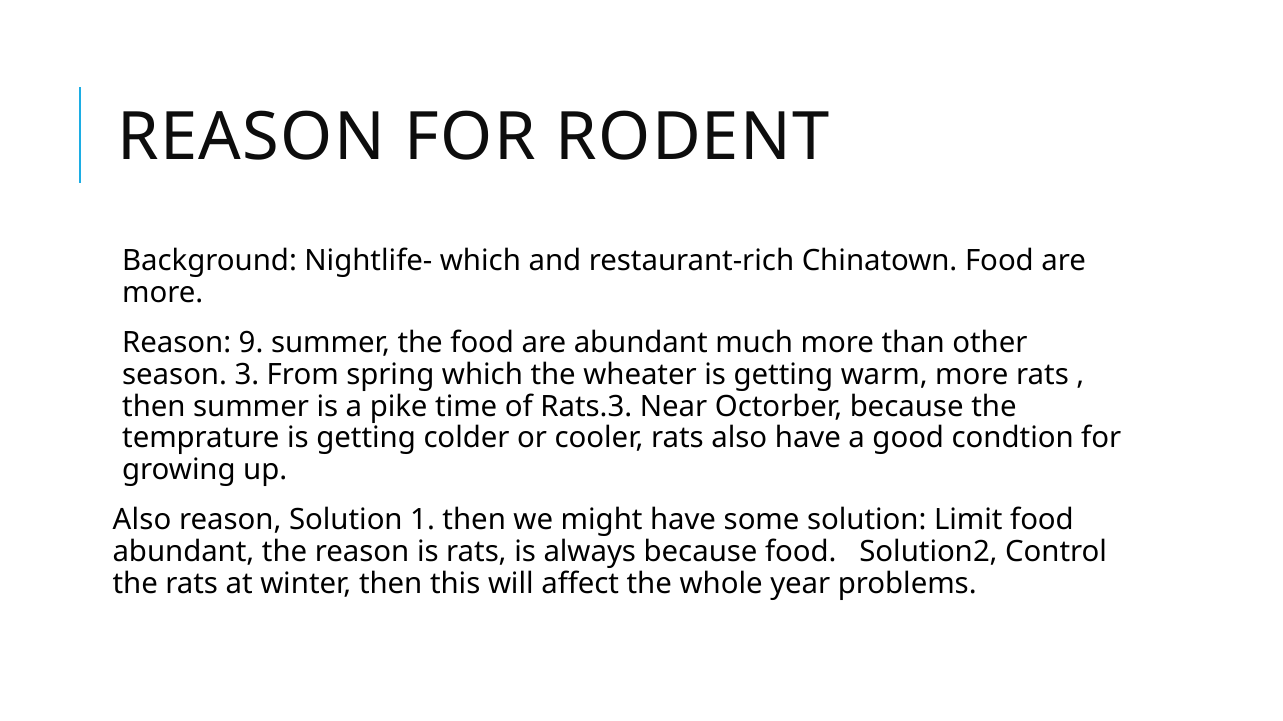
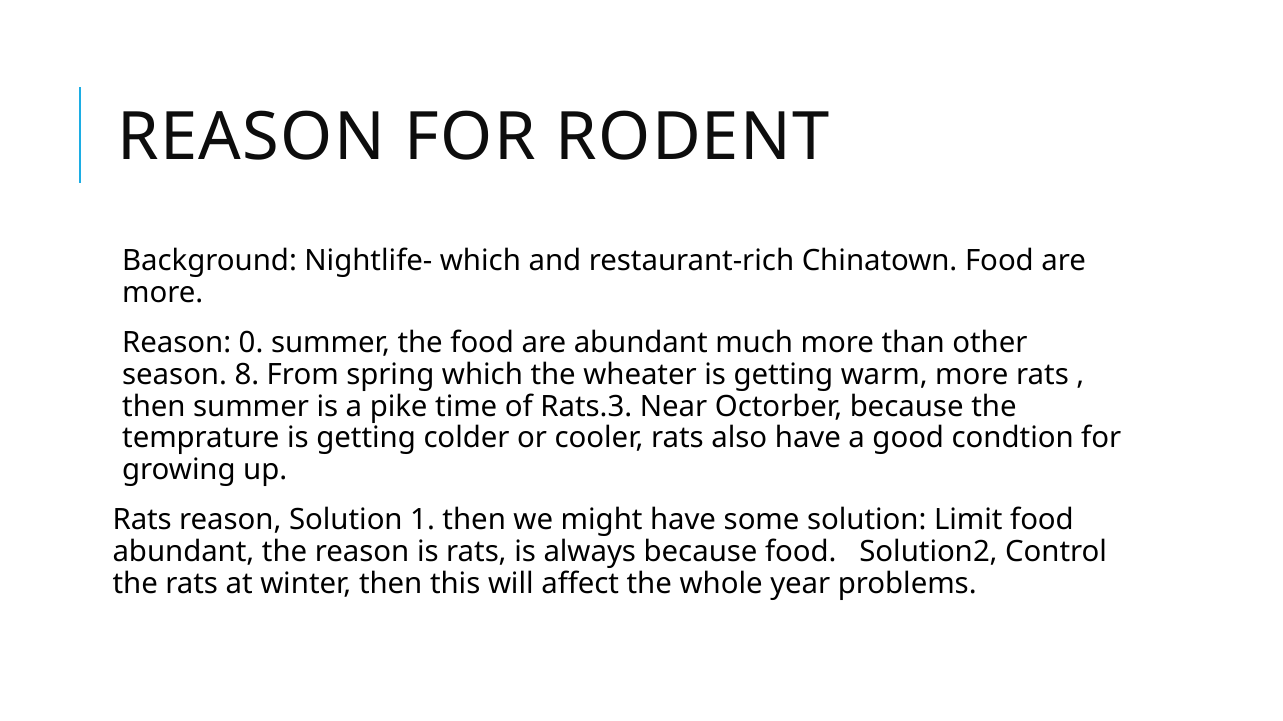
9: 9 -> 0
3: 3 -> 8
Also at (142, 521): Also -> Rats
